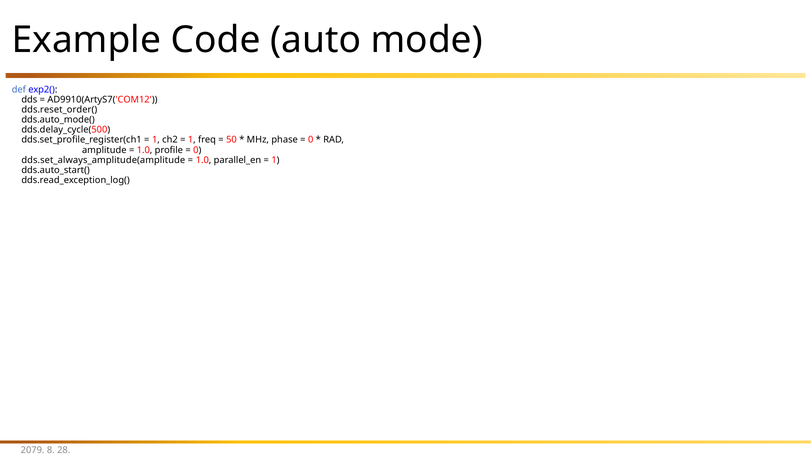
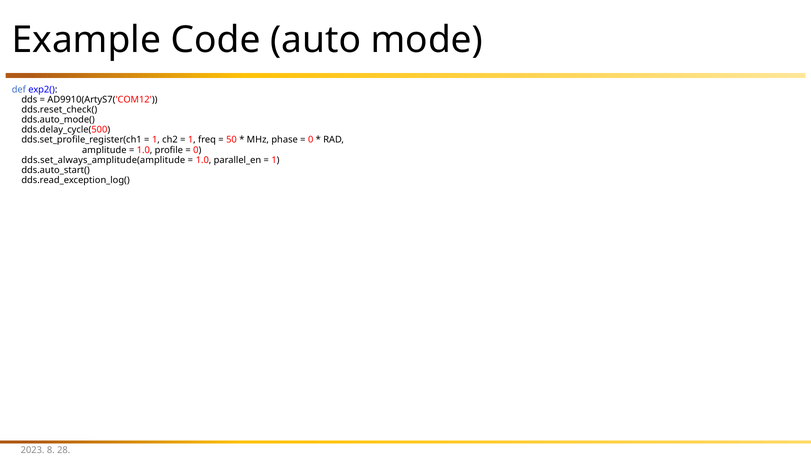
dds.reset_order(: dds.reset_order( -> dds.reset_check(
2079: 2079 -> 2023
